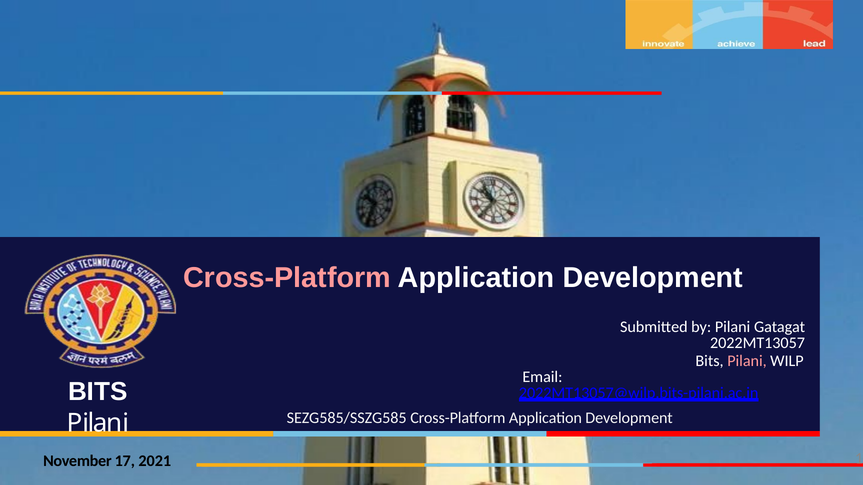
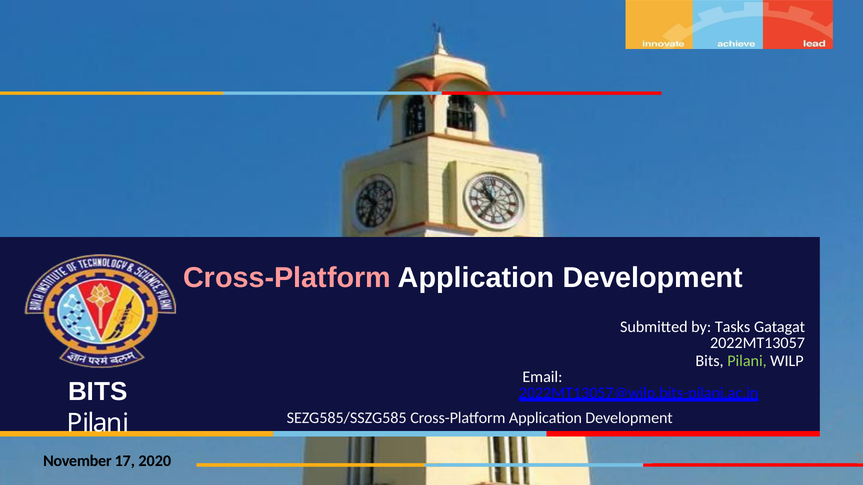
by Pilani: Pilani -> Tasks
Pilani at (747, 361) colour: pink -> light green
2021: 2021 -> 2020
